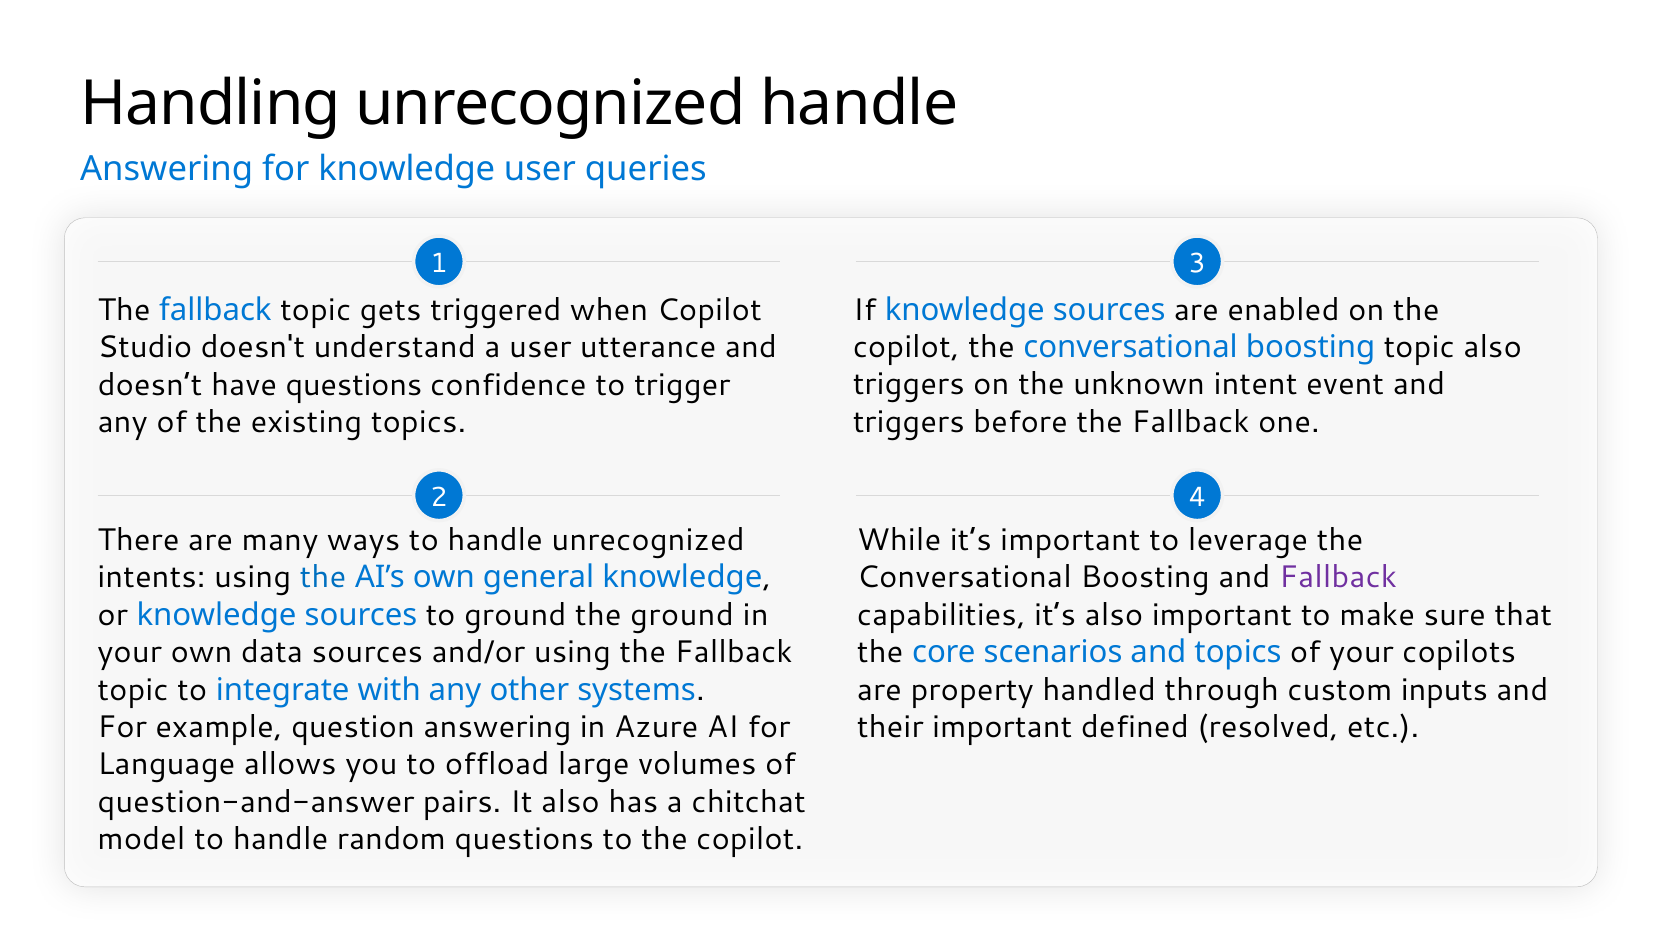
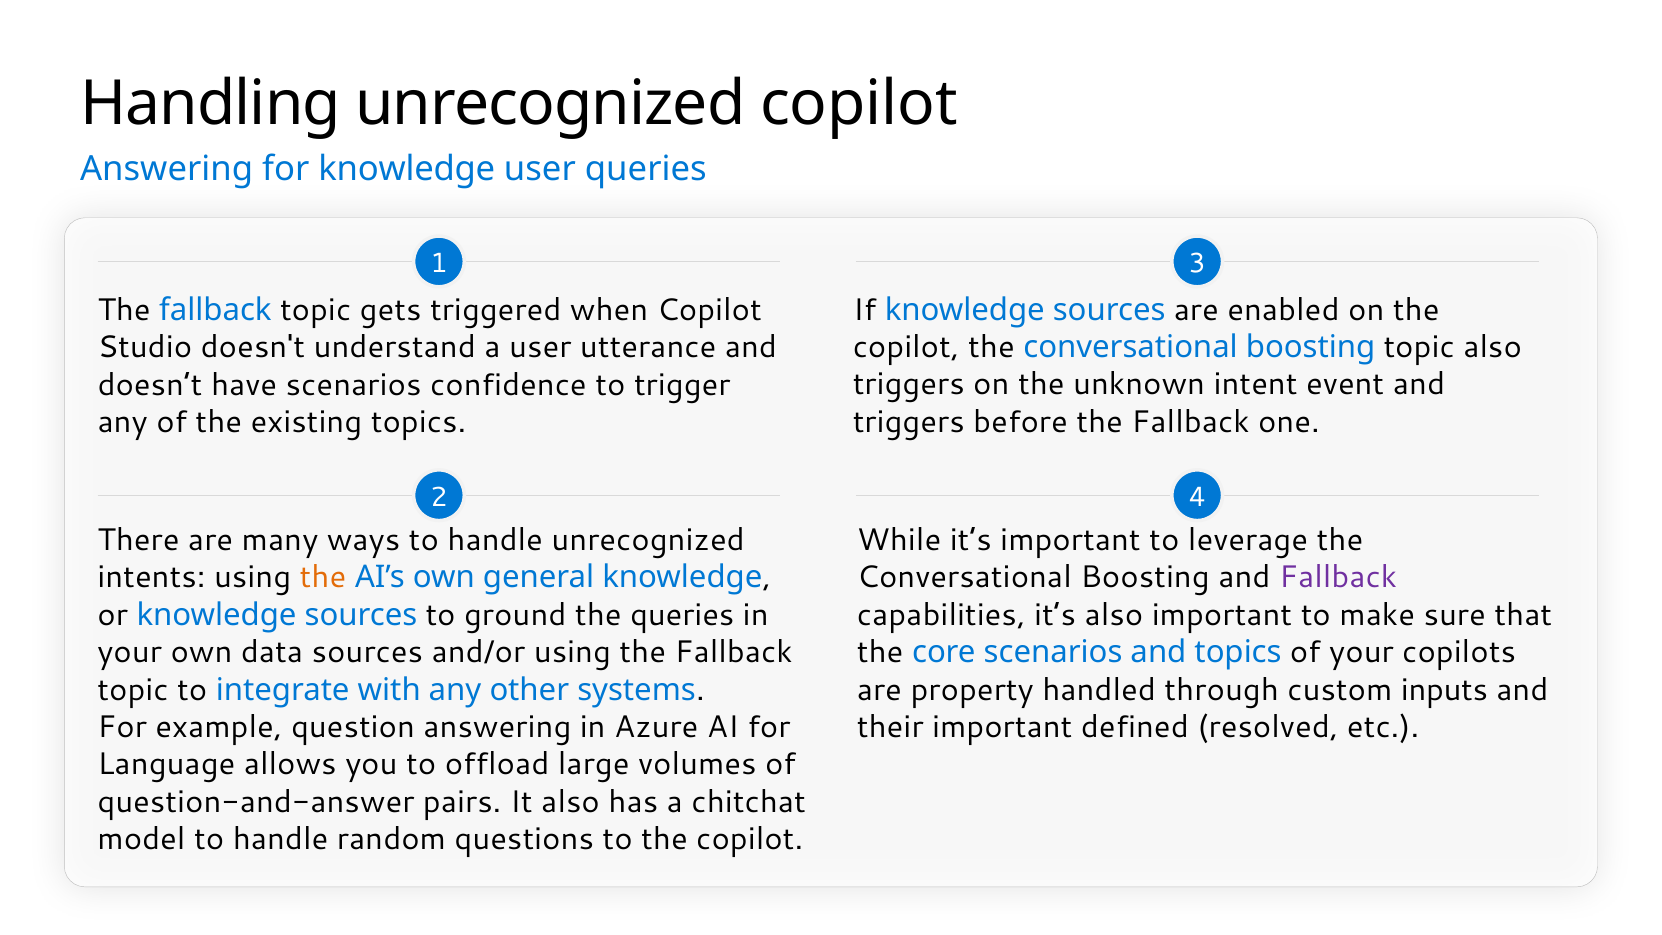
unrecognized handle: handle -> copilot
have questions: questions -> scenarios
the at (323, 578) colour: blue -> orange
the ground: ground -> queries
